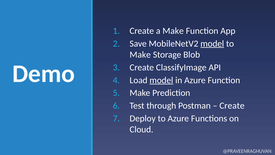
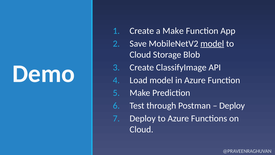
Make at (140, 55): Make -> Cloud
model at (161, 80) underline: present -> none
Create at (232, 105): Create -> Deploy
